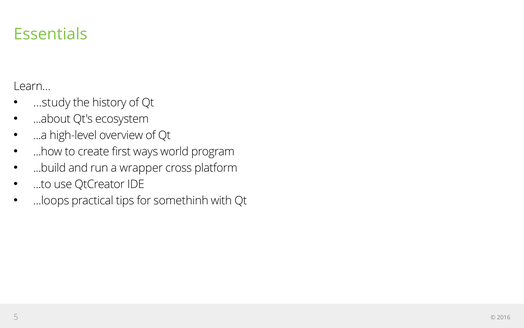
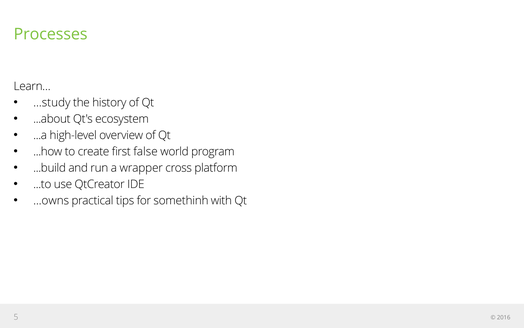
Essentials: Essentials -> Processes
ways: ways -> false
...loops: ...loops -> ...owns
